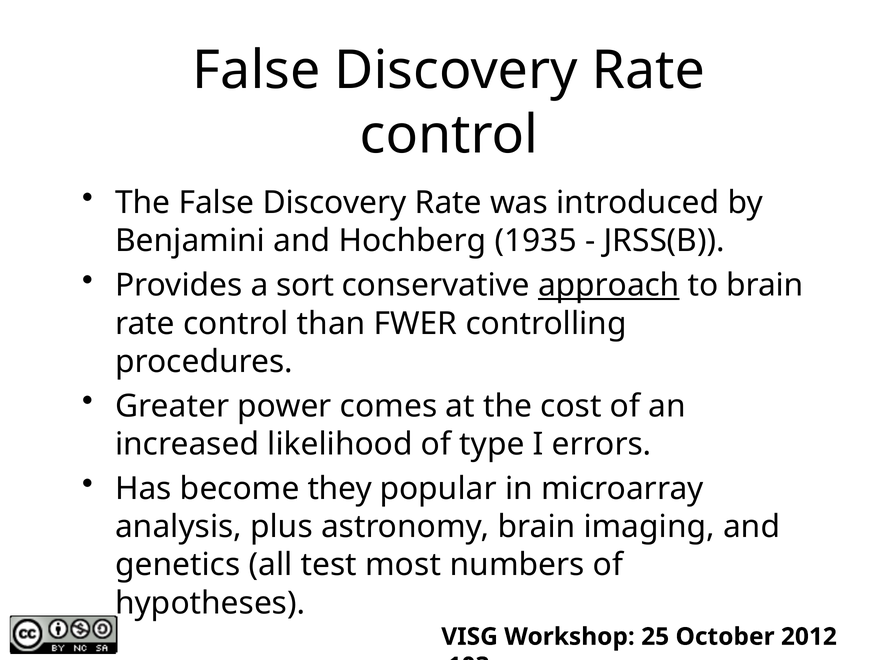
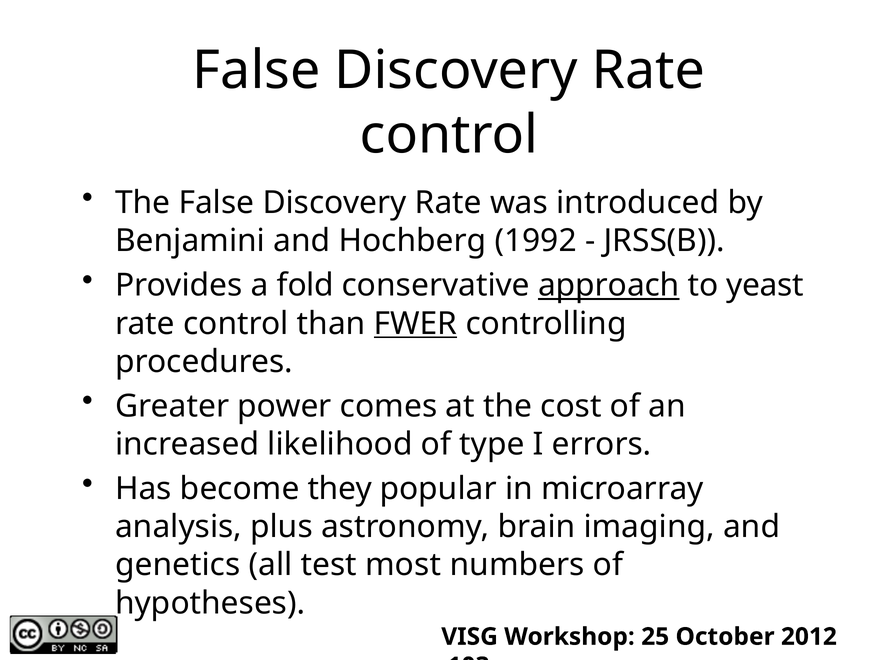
1935: 1935 -> 1992
sort: sort -> fold
to brain: brain -> yeast
FWER underline: none -> present
